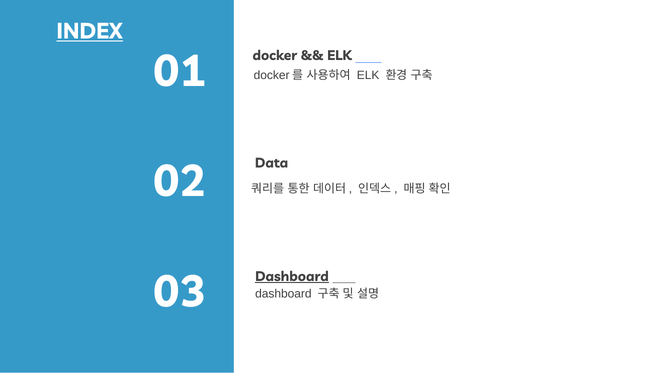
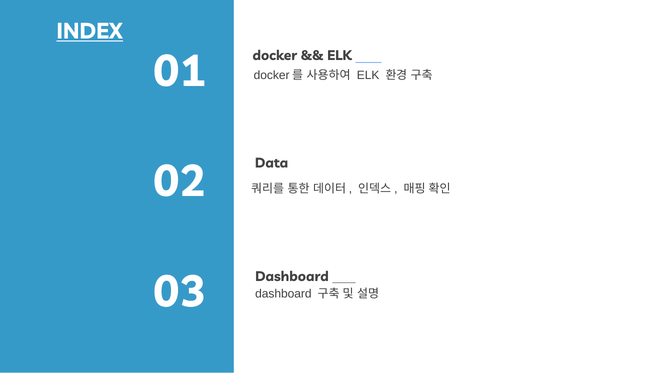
Dashboard at (292, 277) underline: present -> none
